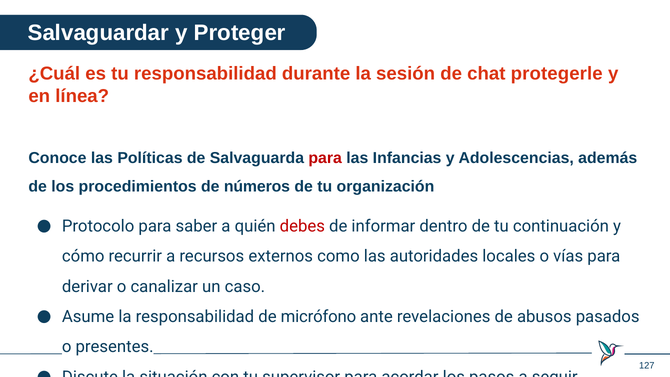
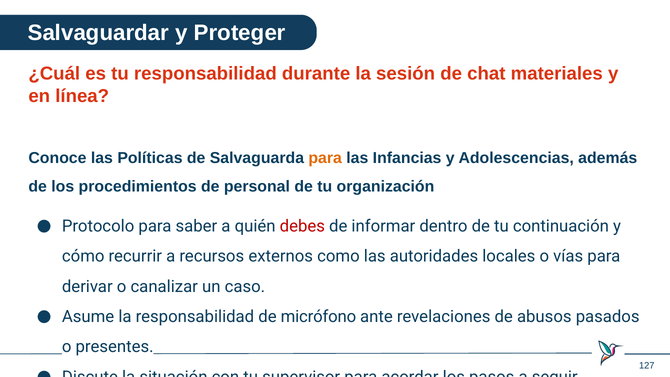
protegerle: protegerle -> materiales
para at (325, 158) colour: red -> orange
números: números -> personal
